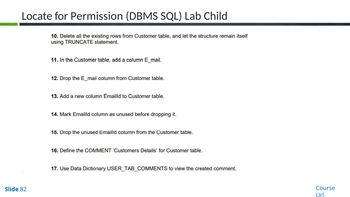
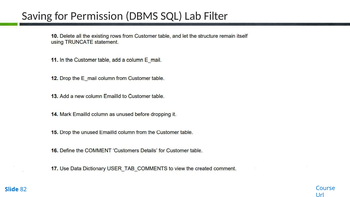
Locate: Locate -> Saving
Child: Child -> Filter
